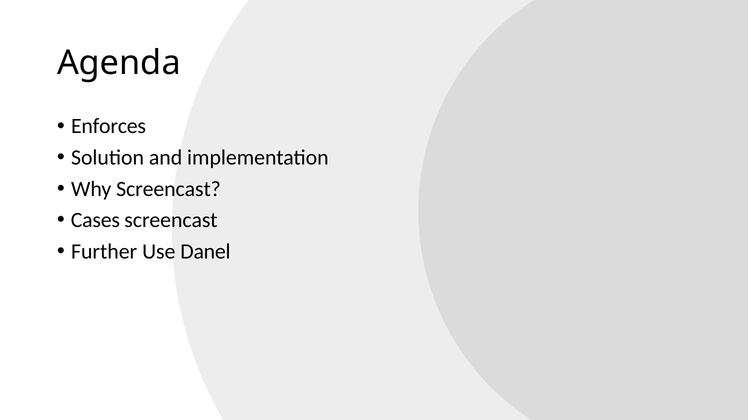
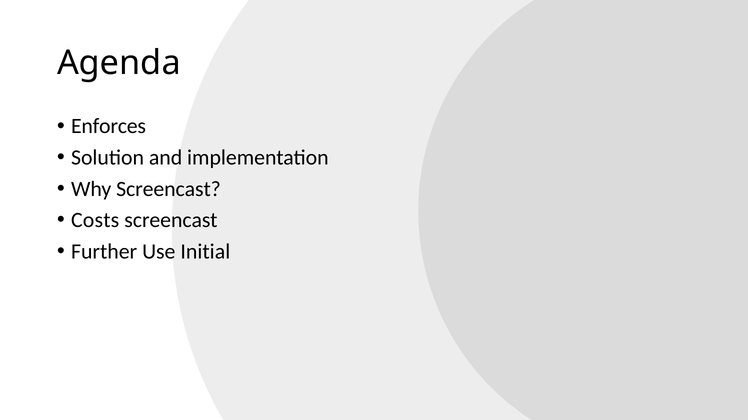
Cases: Cases -> Costs
Danel: Danel -> Initial
